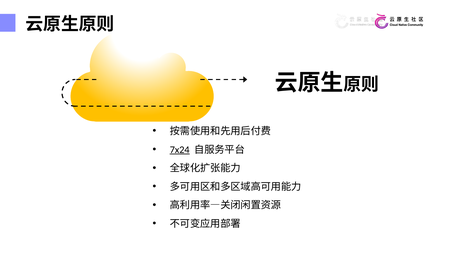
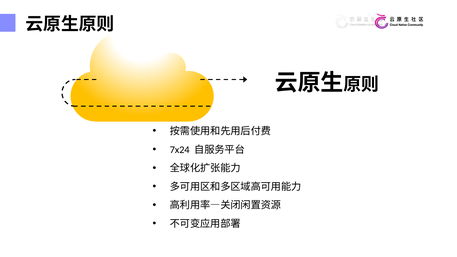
7x24 underline: present -> none
